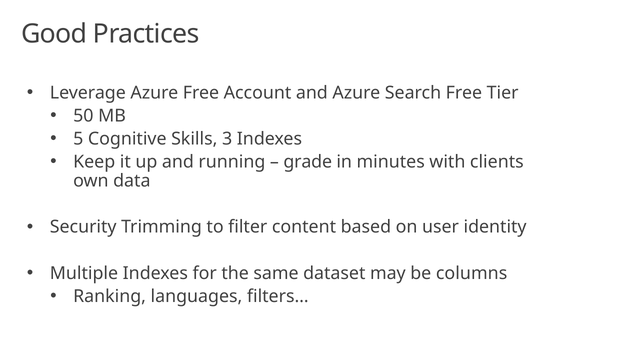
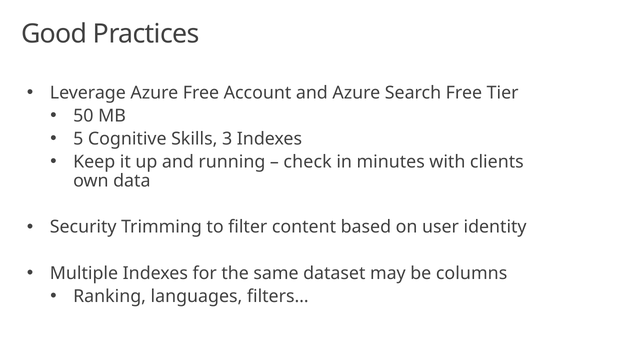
grade: grade -> check
